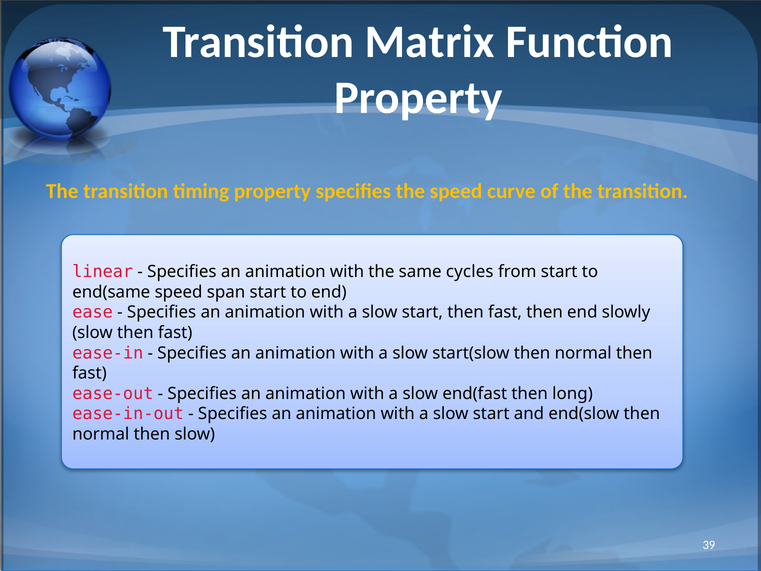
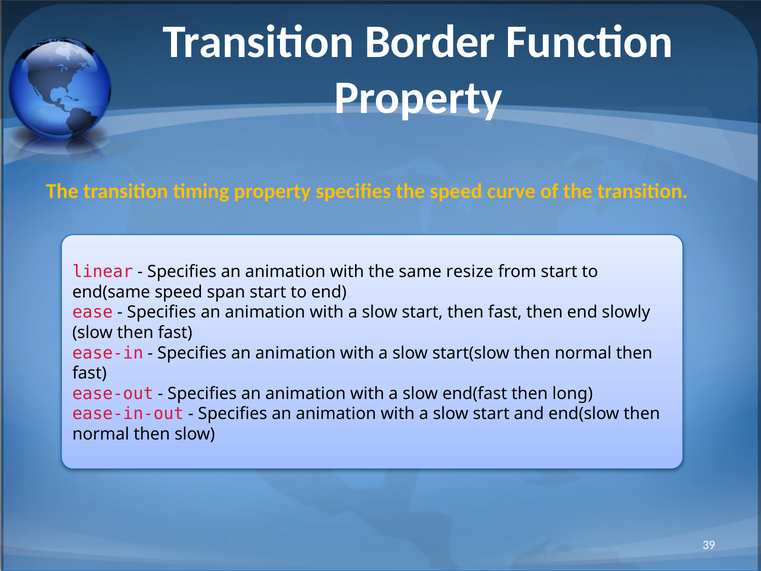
Matrix: Matrix -> Border
cycles: cycles -> resize
